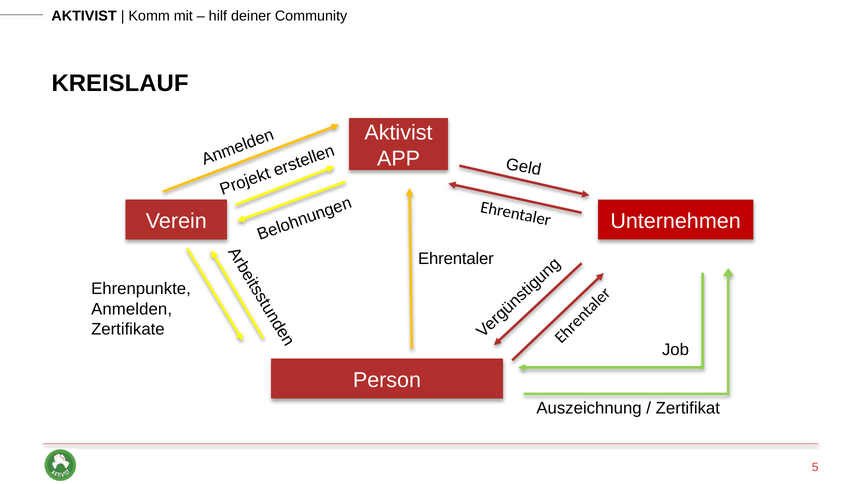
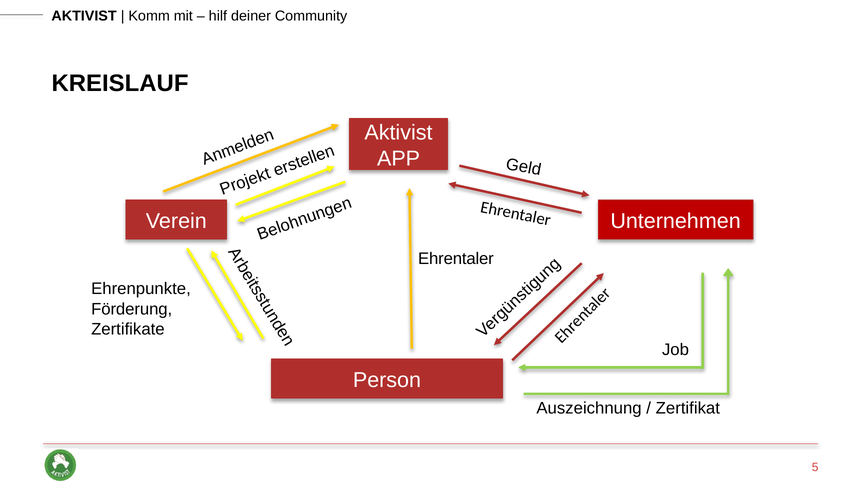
Anmelden: Anmelden -> Förderung
